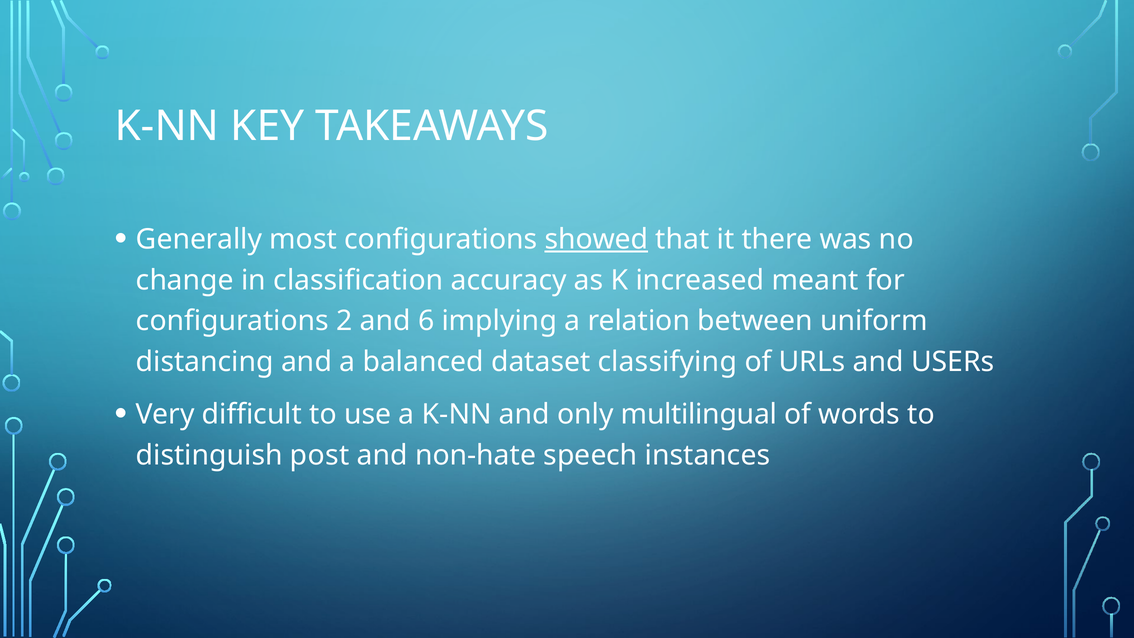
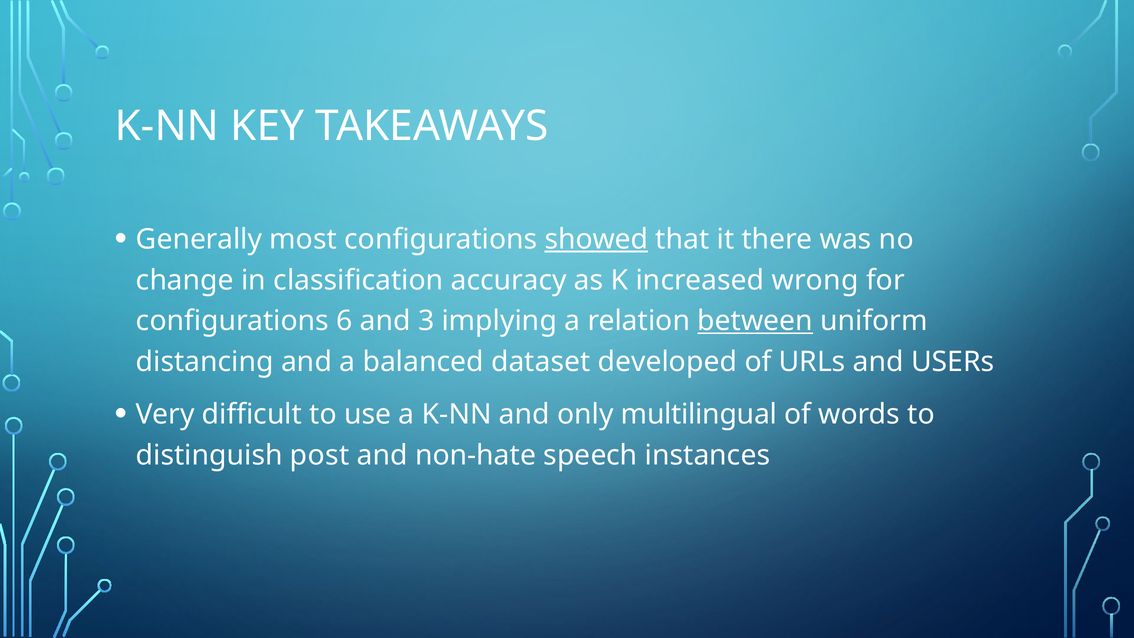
meant: meant -> wrong
2: 2 -> 6
6: 6 -> 3
between underline: none -> present
classifying: classifying -> developed
